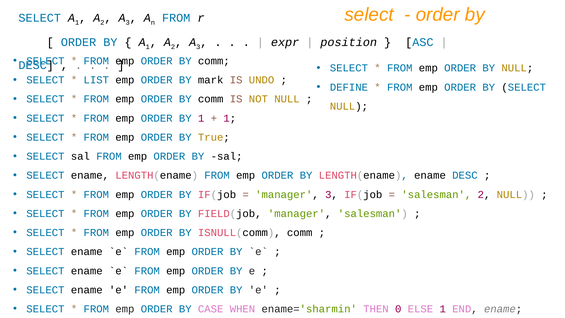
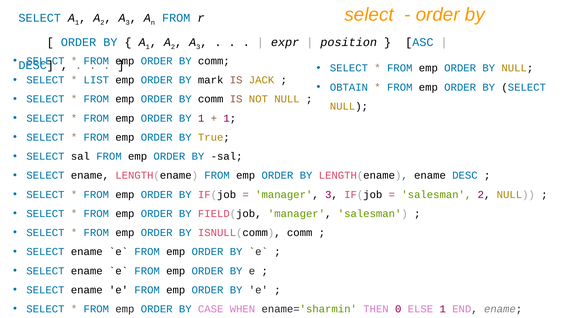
UNDO: UNDO -> JACK
DEFINE: DEFINE -> OBTAIN
